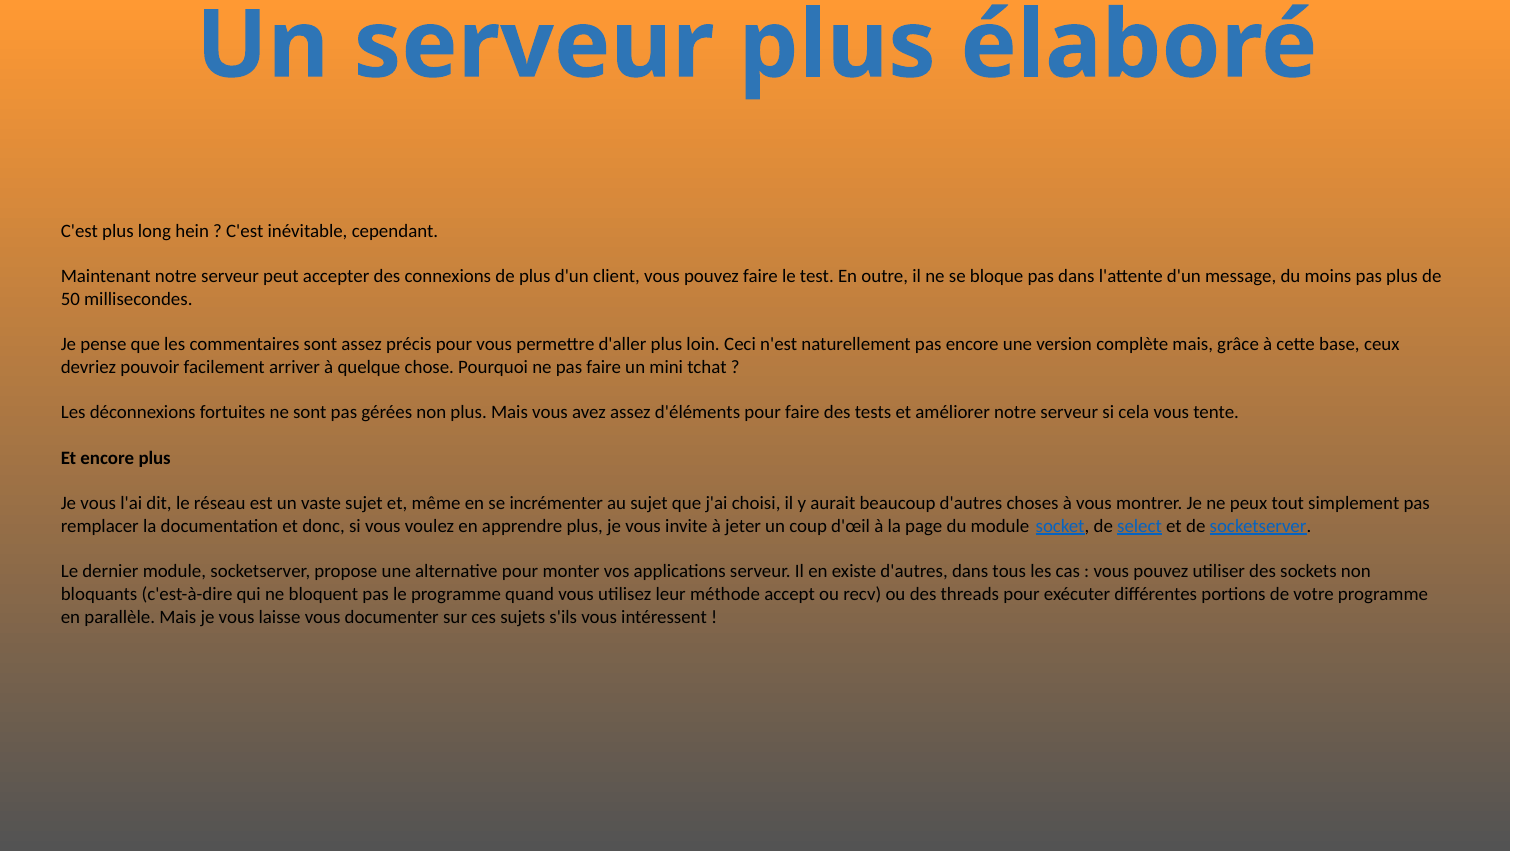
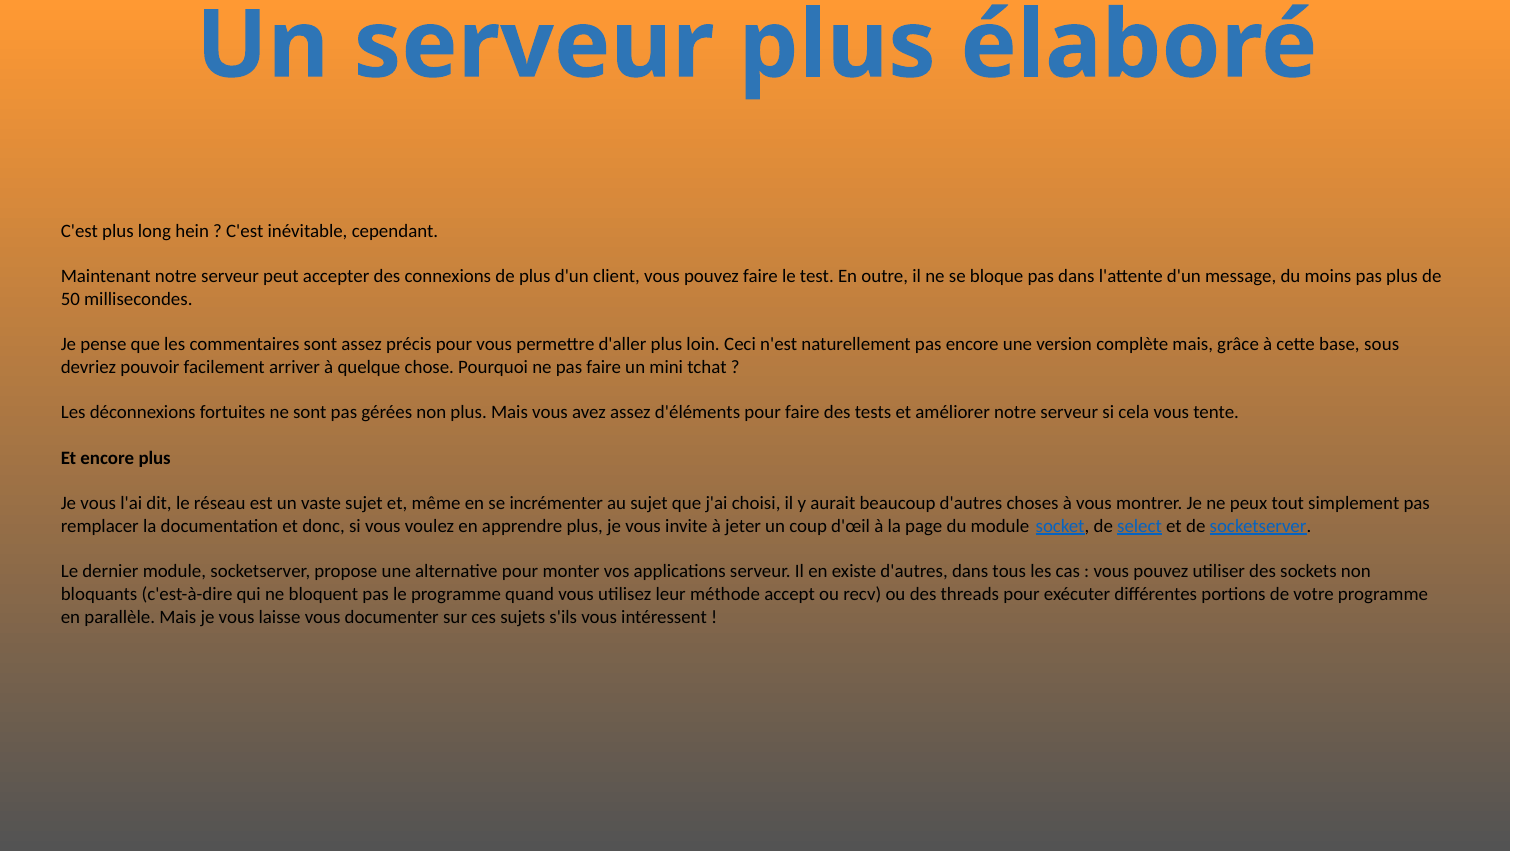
ceux: ceux -> sous
